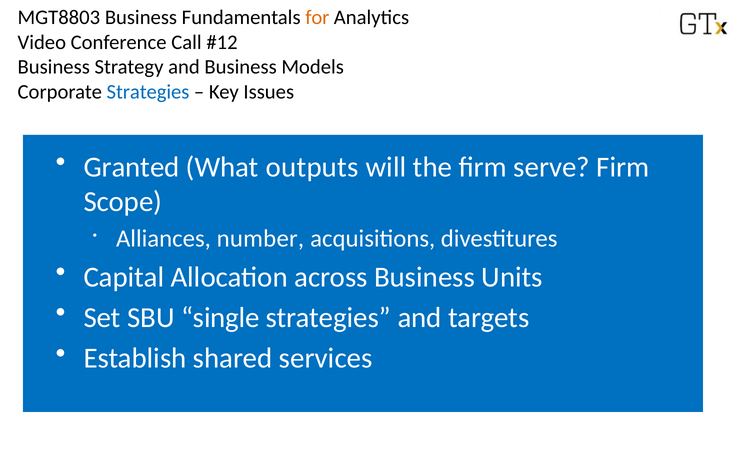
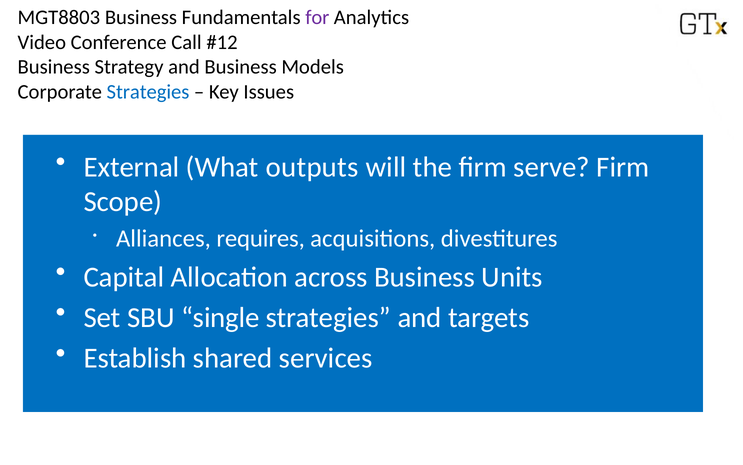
for colour: orange -> purple
Granted: Granted -> External
number: number -> requires
